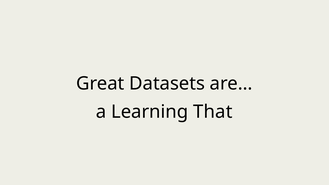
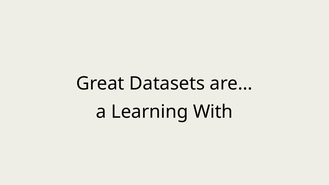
That: That -> With
